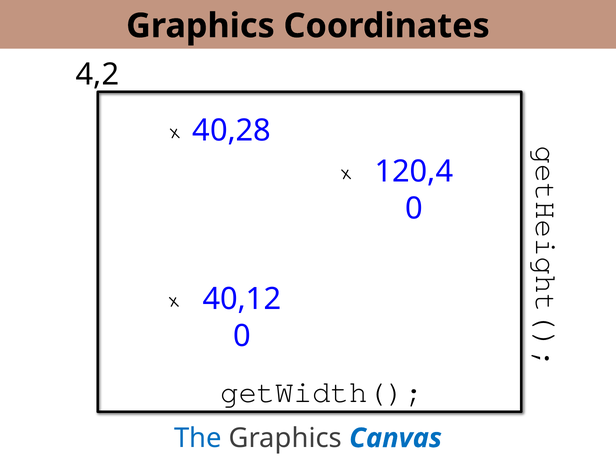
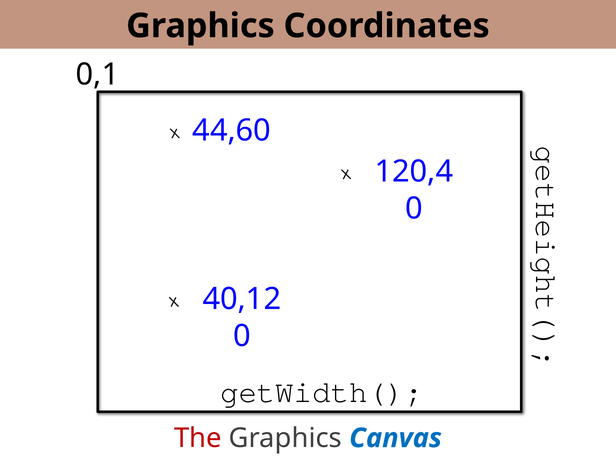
4,2: 4,2 -> 0,1
40,28: 40,28 -> 44,60
The colour: blue -> red
